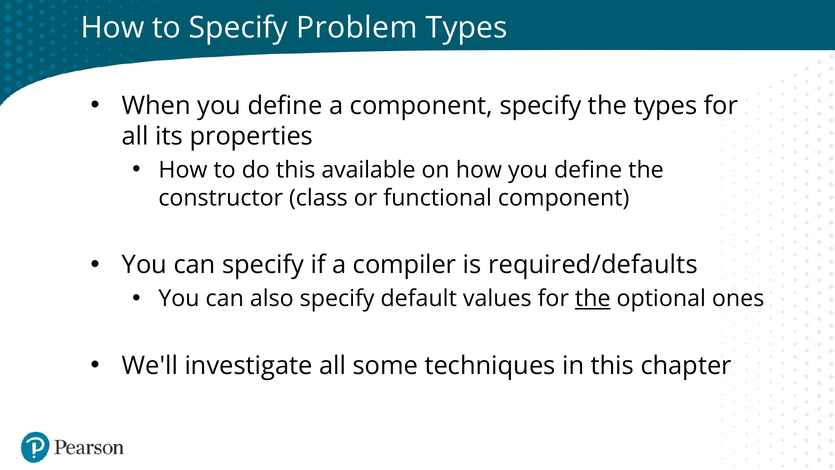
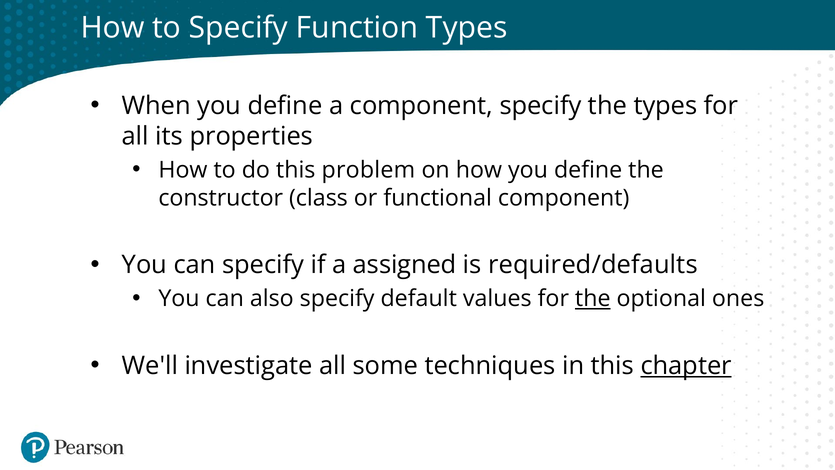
Problem: Problem -> Function
available: available -> problem
compiler: compiler -> assigned
chapter underline: none -> present
